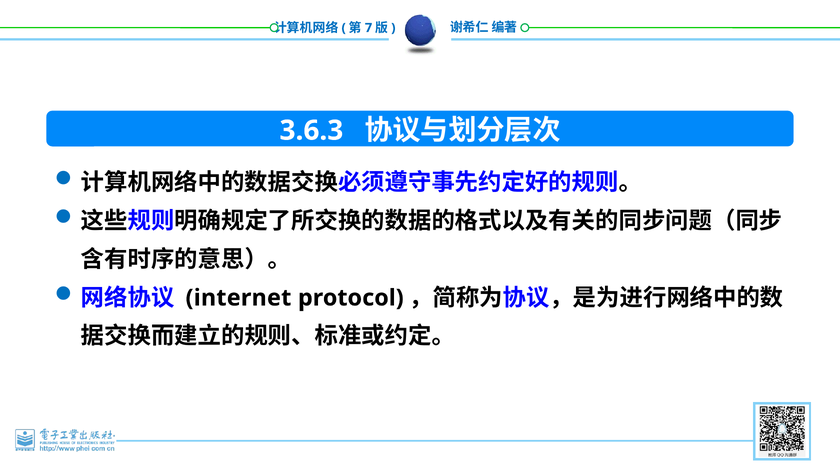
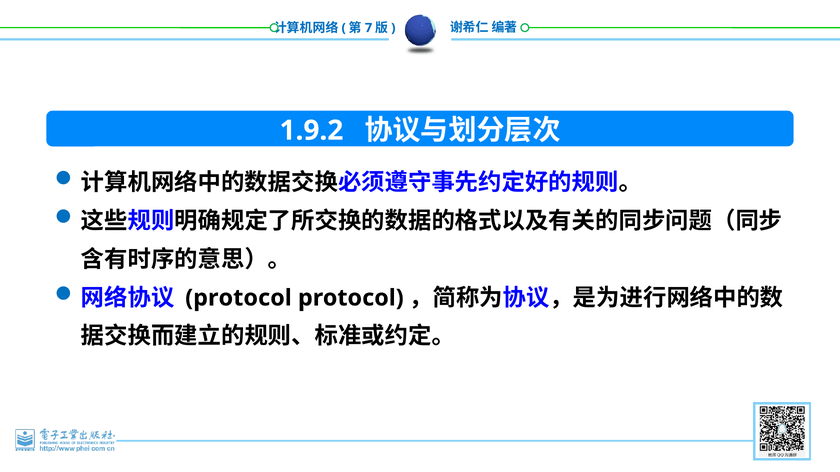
3.6.3: 3.6.3 -> 1.9.2
internet at (238, 298): internet -> protocol
